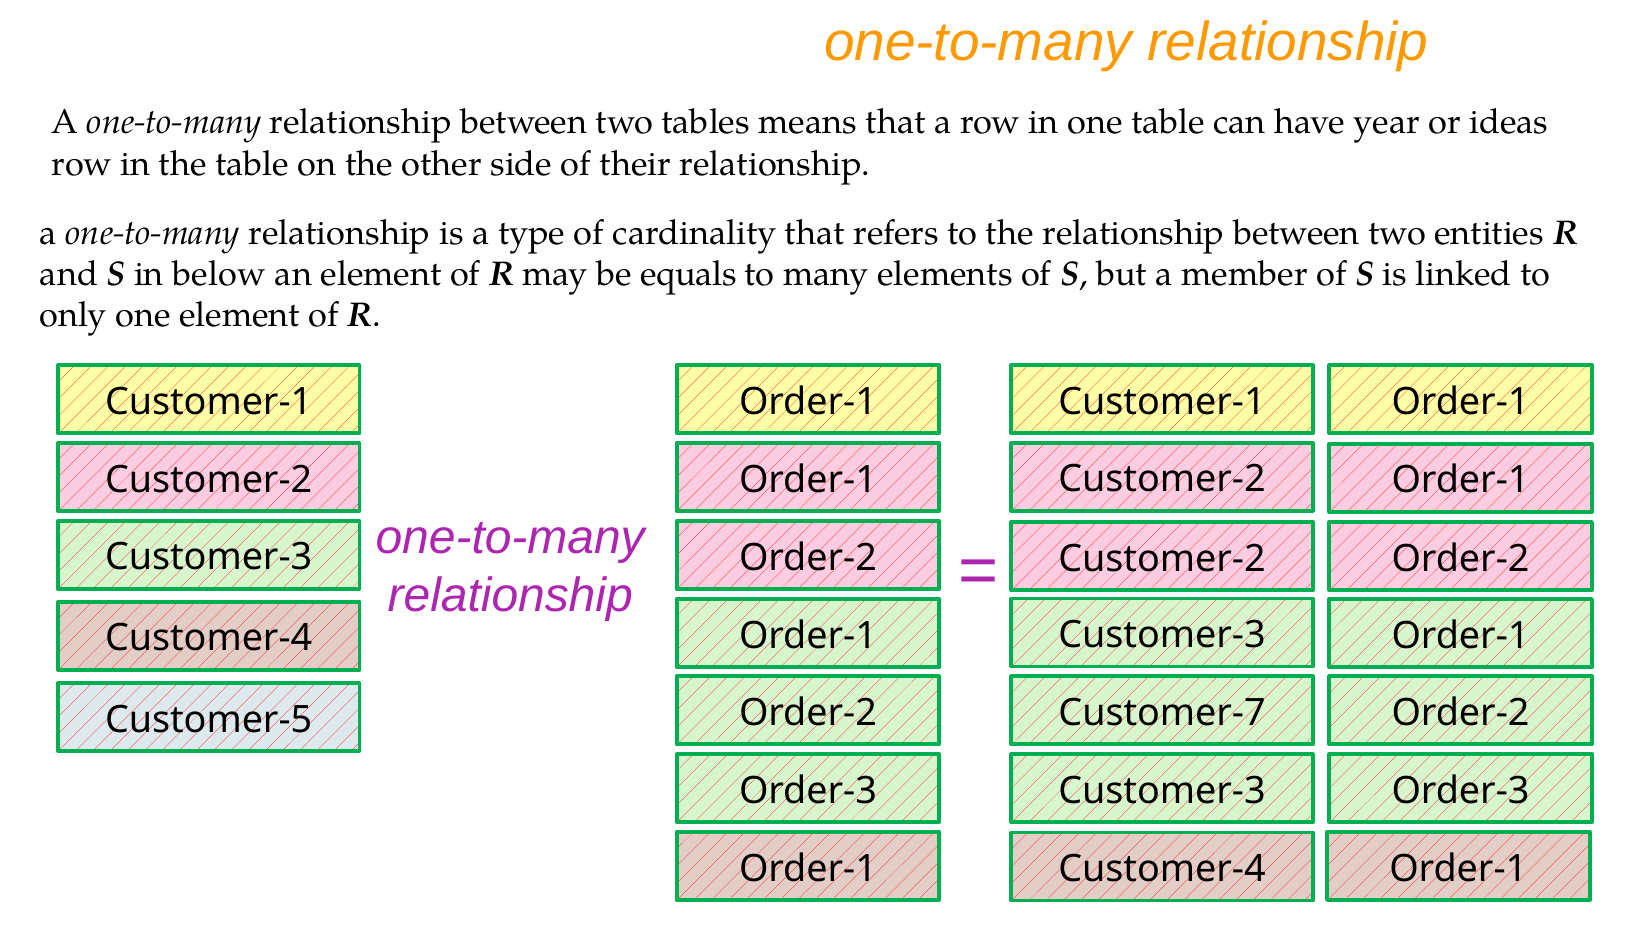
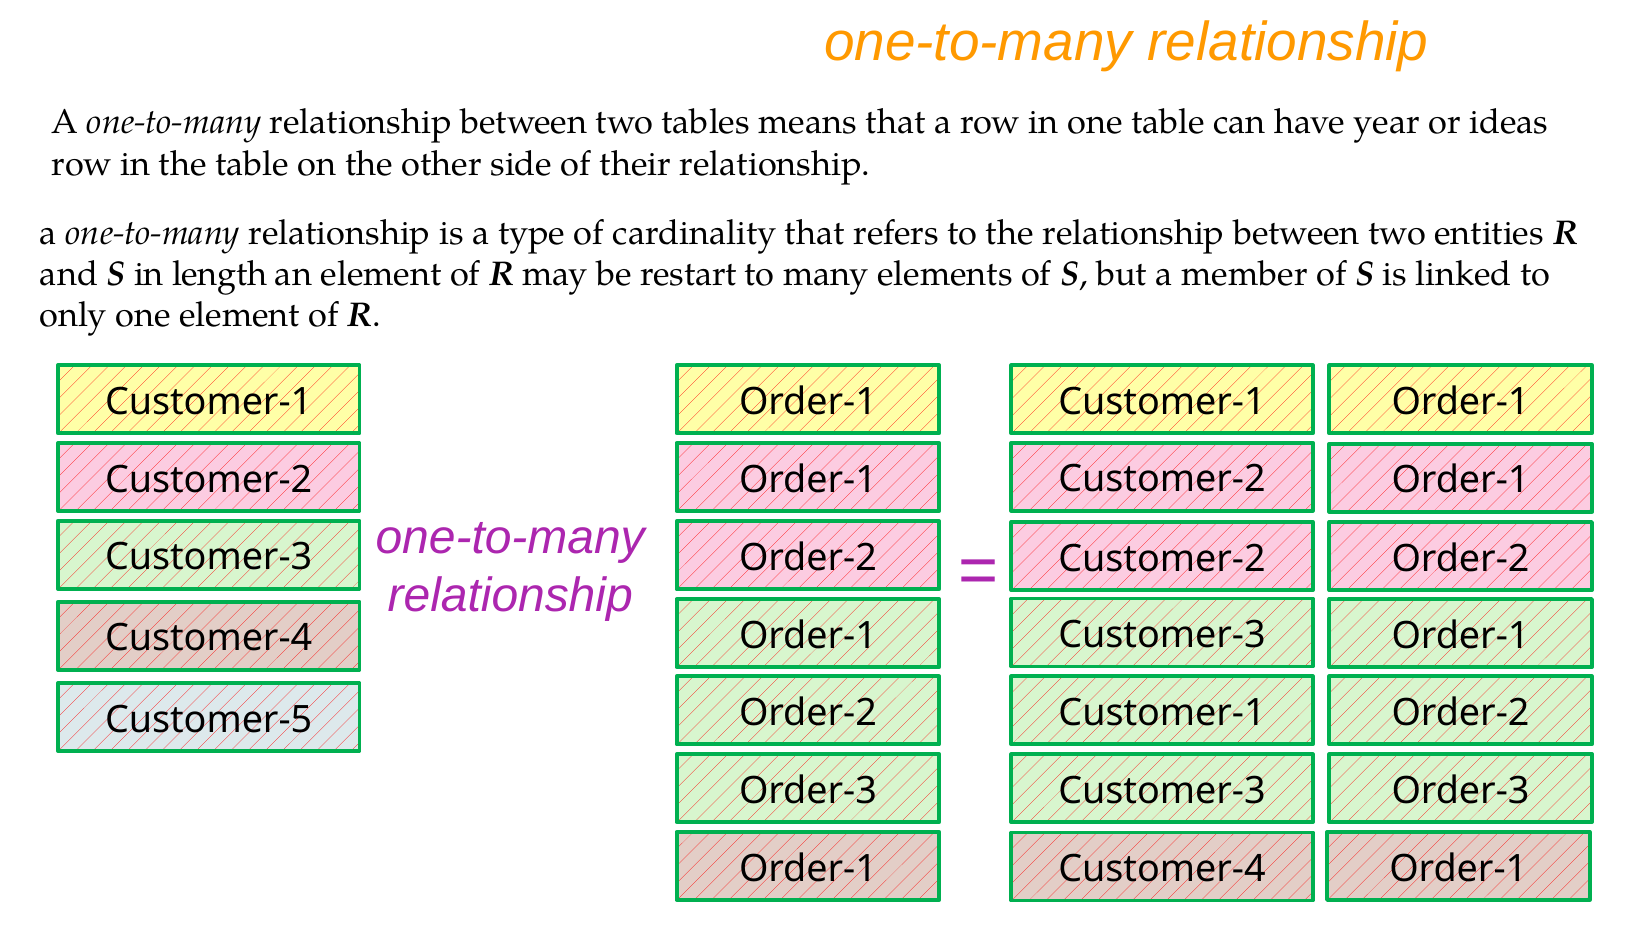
below: below -> length
equals: equals -> restart
Customer-7 at (1162, 713): Customer-7 -> Customer-1
